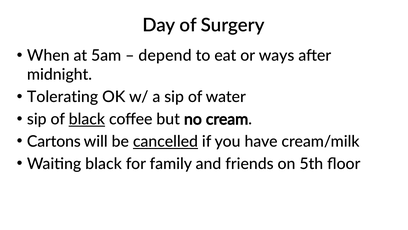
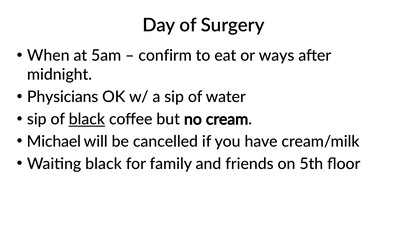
depend: depend -> confirm
Tolerating: Tolerating -> Physicians
Cartons: Cartons -> Michael
cancelled underline: present -> none
